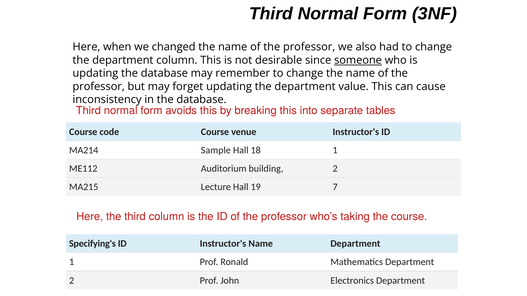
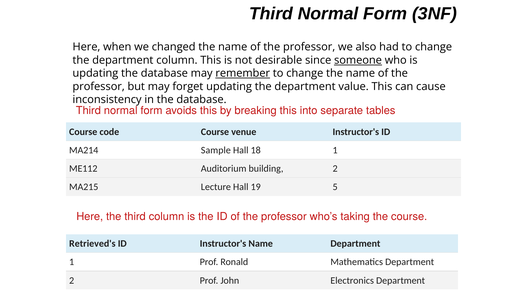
remember underline: none -> present
7: 7 -> 5
Specifying's: Specifying's -> Retrieved's
